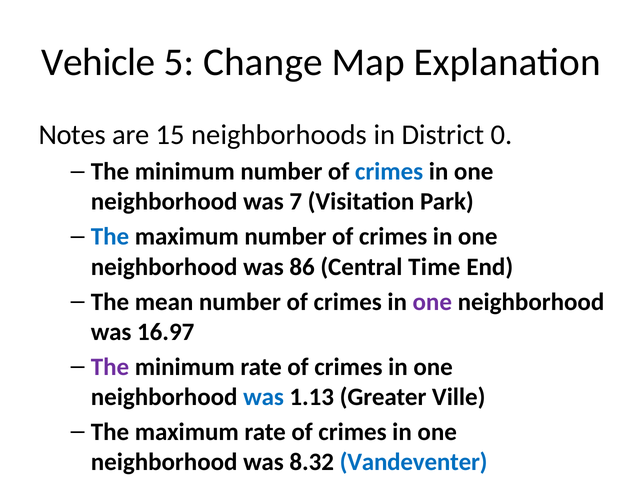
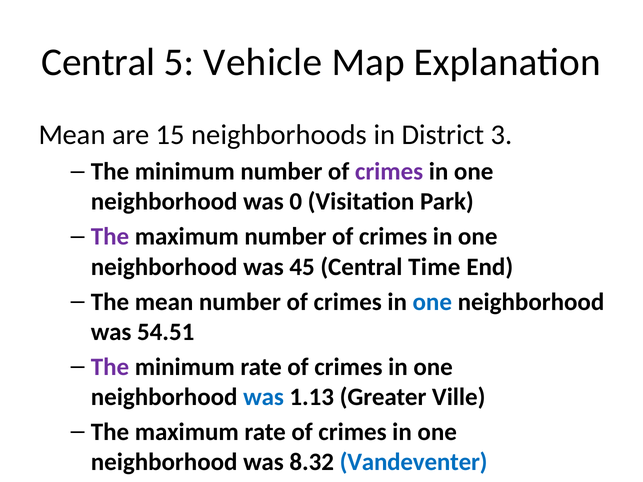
Vehicle at (98, 62): Vehicle -> Central
Change: Change -> Vehicle
Notes at (72, 135): Notes -> Mean
0: 0 -> 3
crimes at (389, 172) colour: blue -> purple
7: 7 -> 0
The at (110, 237) colour: blue -> purple
86: 86 -> 45
one at (432, 302) colour: purple -> blue
16.97: 16.97 -> 54.51
